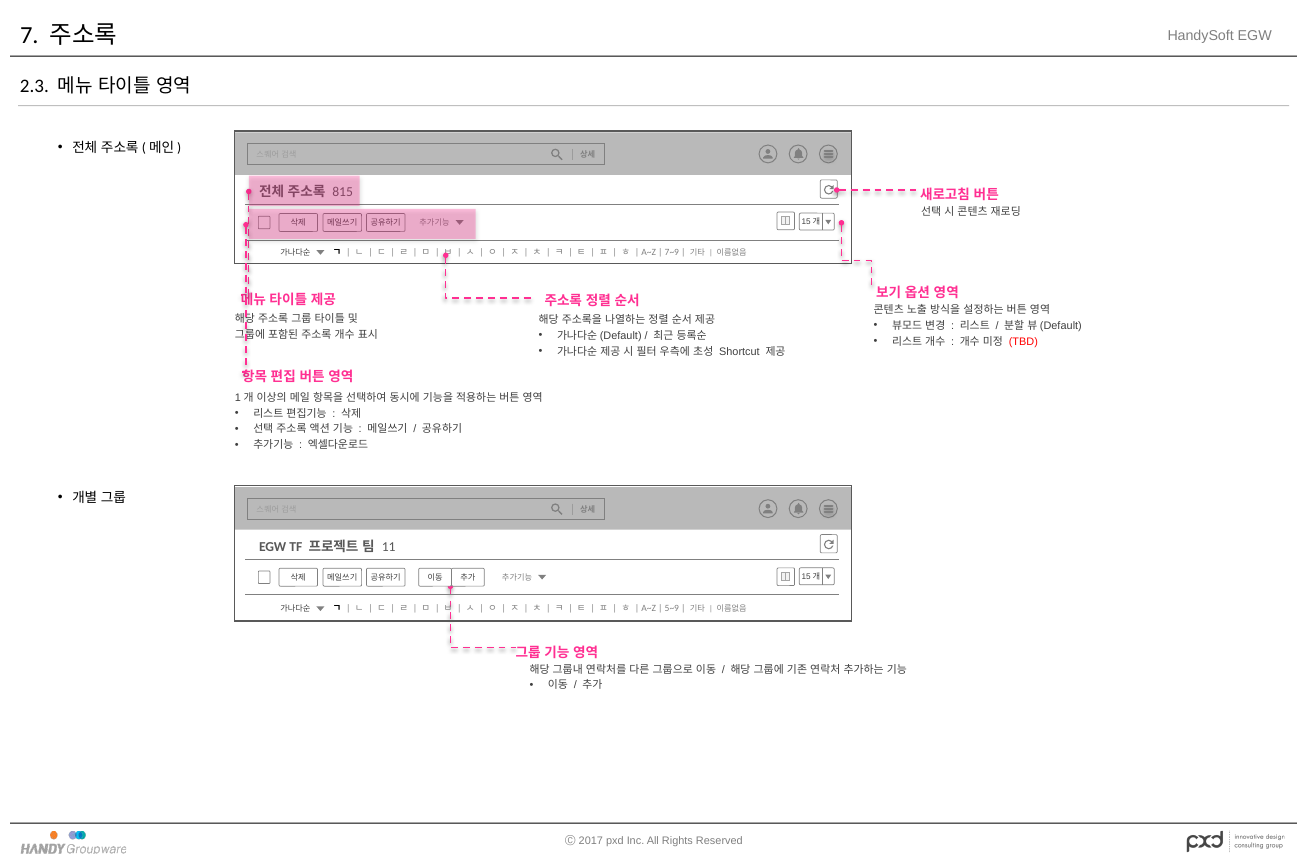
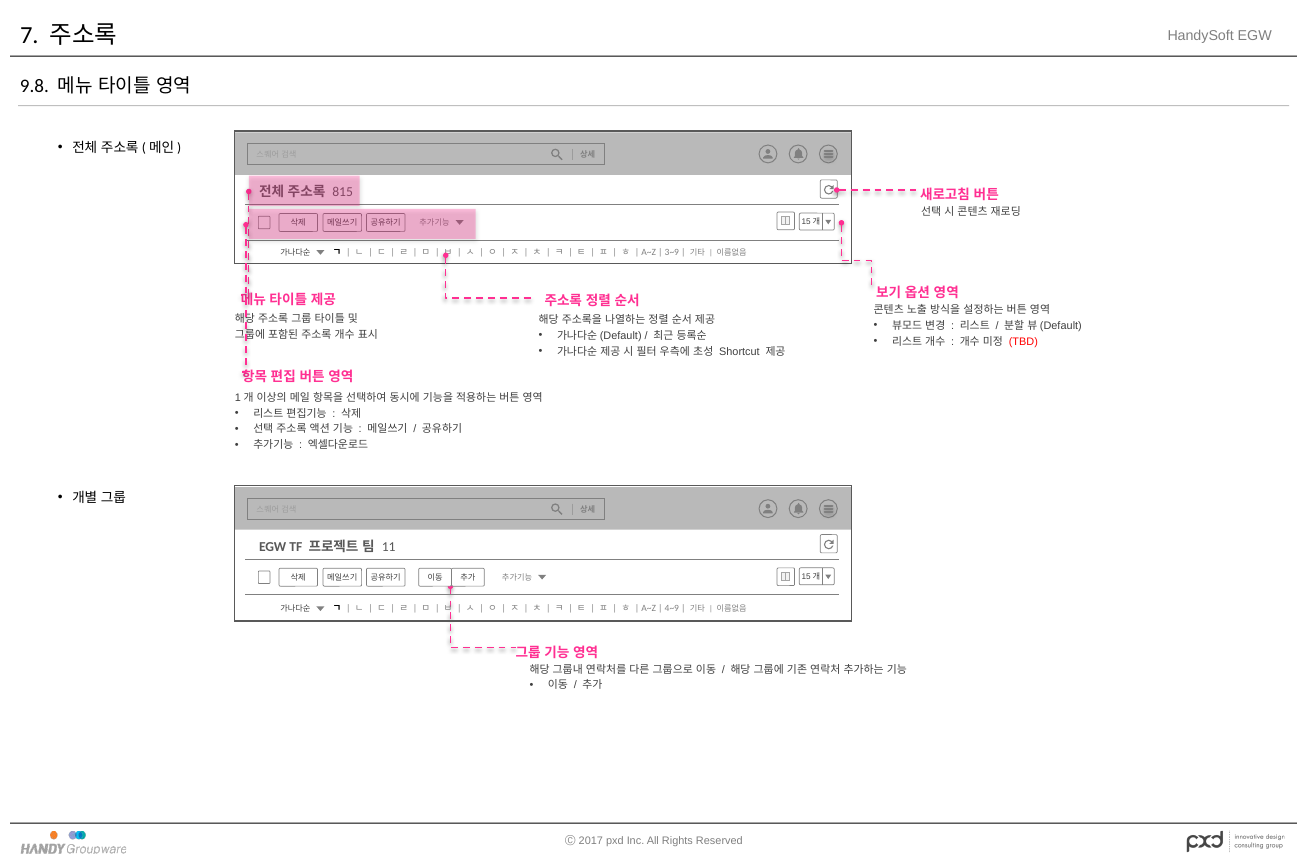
2.3: 2.3 -> 9.8
7~9: 7~9 -> 3~9
5~9: 5~9 -> 4~9
